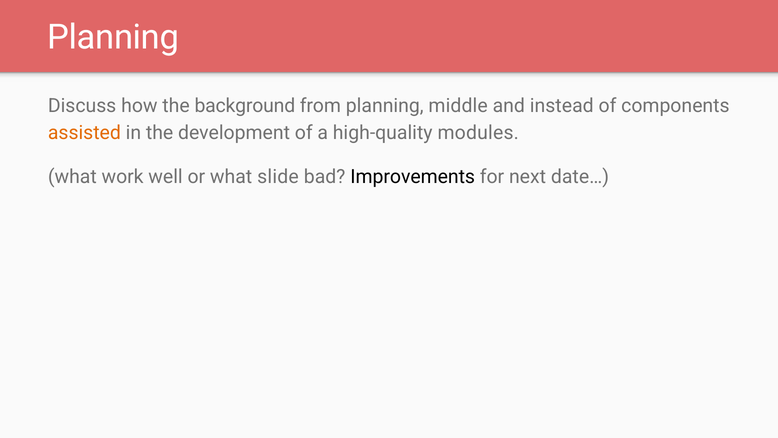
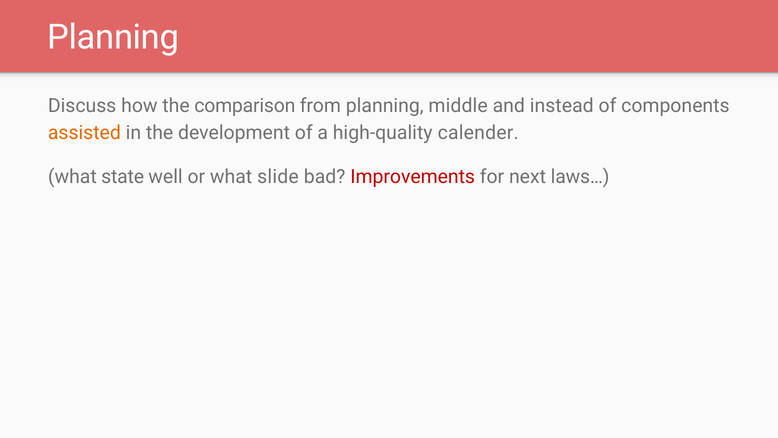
background: background -> comparison
modules: modules -> calender
work: work -> state
Improvements colour: black -> red
date…: date… -> laws…
